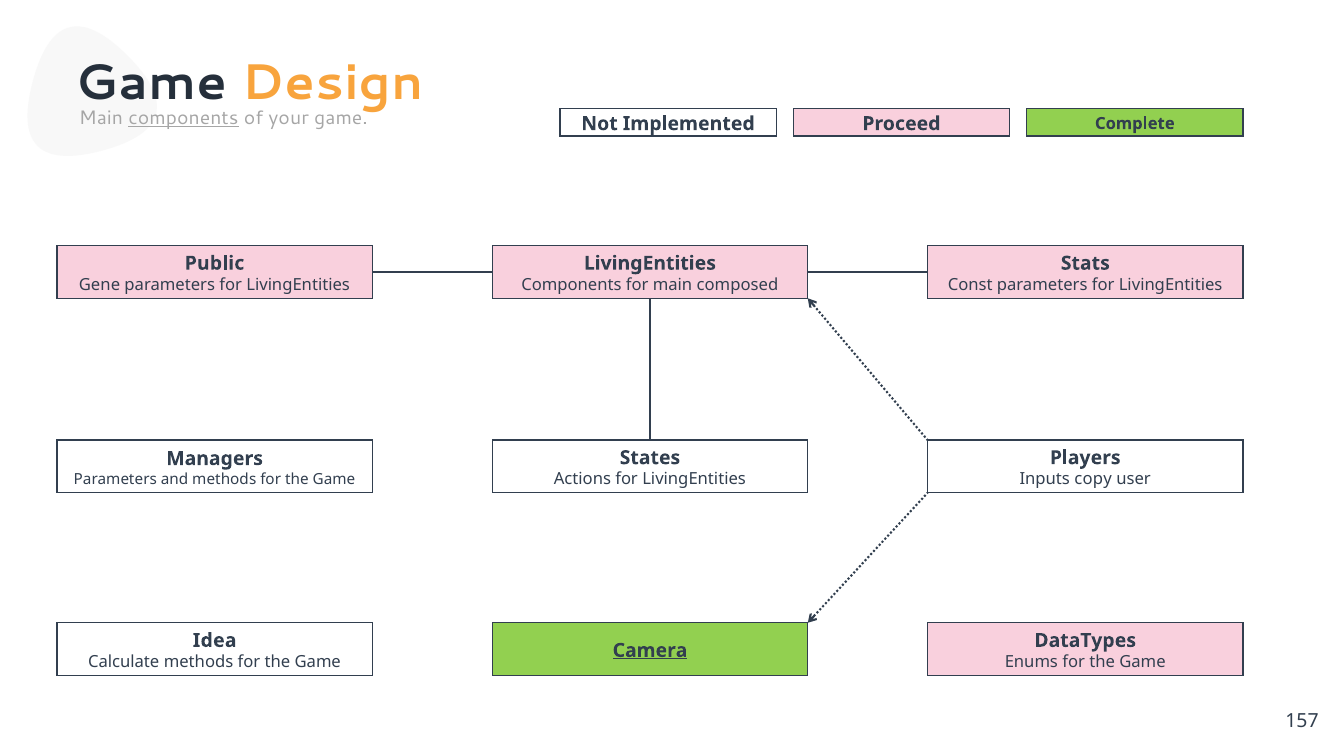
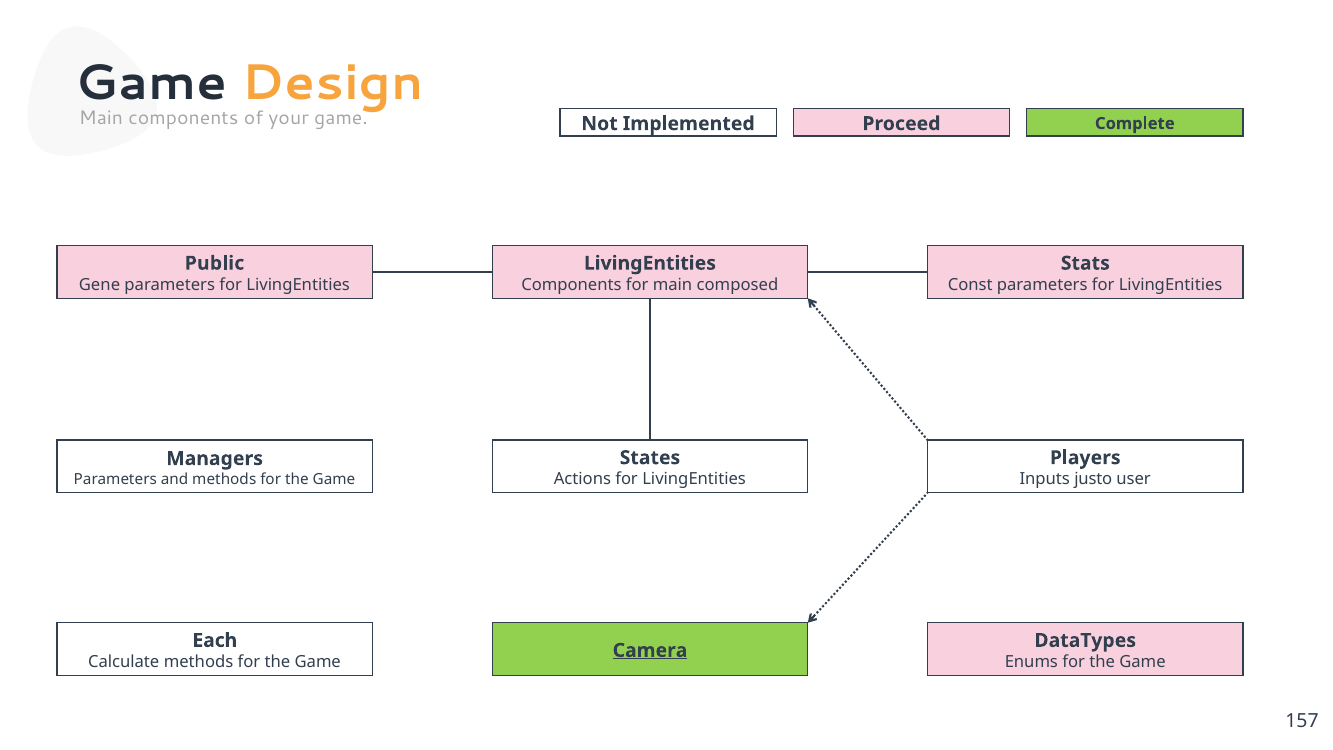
components at (183, 118) underline: present -> none
copy: copy -> justo
Idea: Idea -> Each
